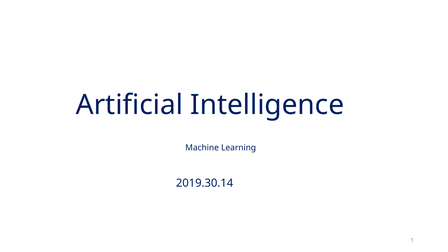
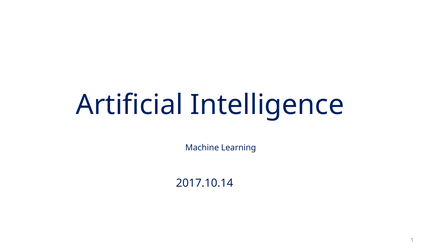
2019.30.14: 2019.30.14 -> 2017.10.14
